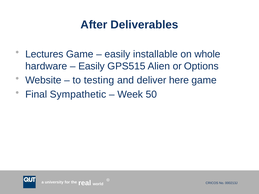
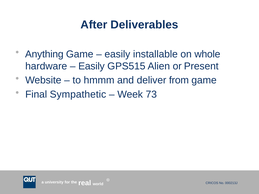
Lectures: Lectures -> Anything
Options: Options -> Present
testing: testing -> hmmm
here: here -> from
50: 50 -> 73
